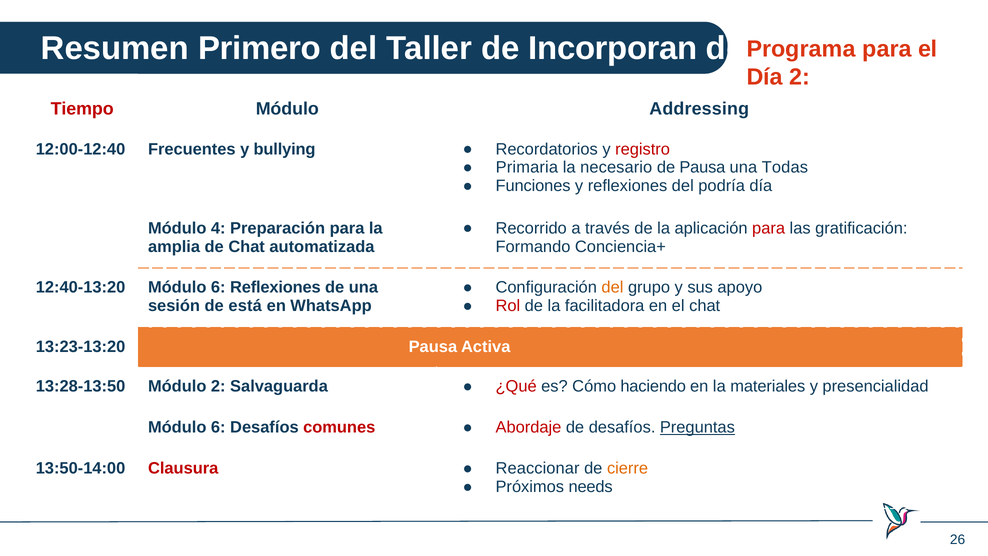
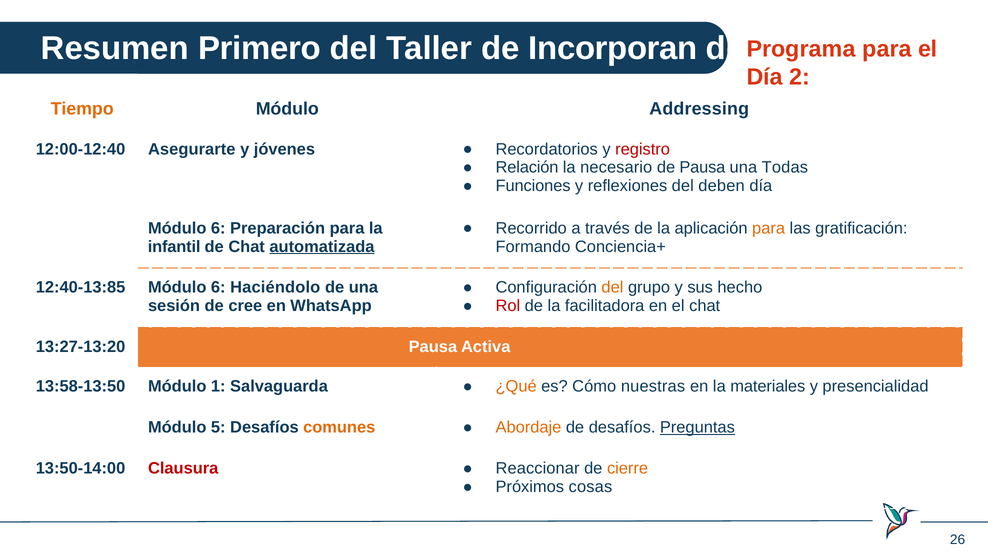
Tiempo colour: red -> orange
Frecuentes: Frecuentes -> Asegurarte
bullying: bullying -> jóvenes
Primaria: Primaria -> Relación
podría: podría -> deben
para at (769, 228) colour: red -> orange
4 at (218, 228): 4 -> 6
amplia: amplia -> infantil
automatizada underline: none -> present
12:40-13:20: 12:40-13:20 -> 12:40-13:85
6 Reflexiones: Reflexiones -> Haciéndolo
apoyo: apoyo -> hecho
está: está -> cree
13:23-13:20: 13:23-13:20 -> 13:27-13:20
13:28-13:50: 13:28-13:50 -> 13:58-13:50
Módulo 2: 2 -> 1
¿Qué colour: red -> orange
haciendo: haciendo -> nuestras
6 at (218, 427): 6 -> 5
comunes colour: red -> orange
Abordaje colour: red -> orange
needs: needs -> cosas
